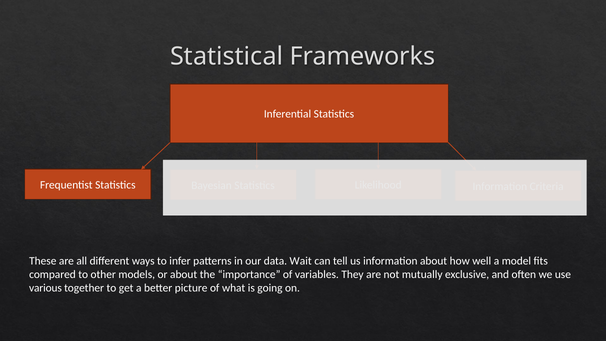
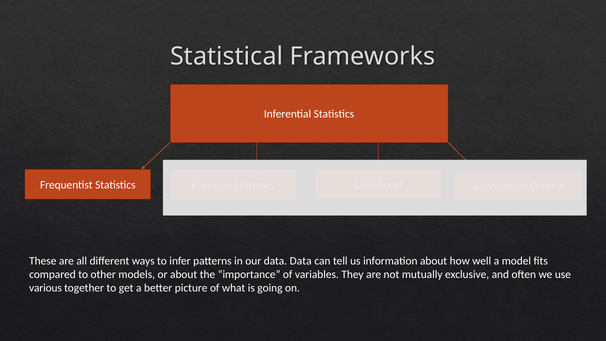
data Wait: Wait -> Data
